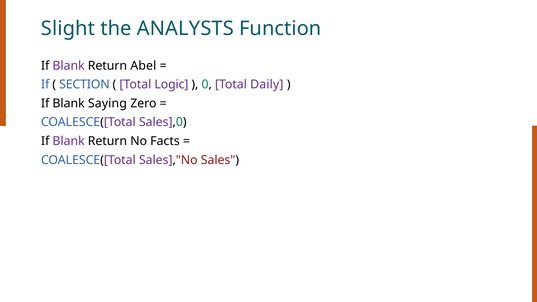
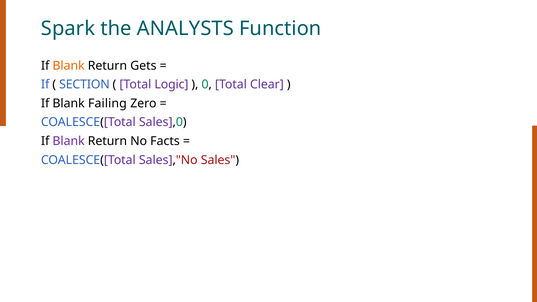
Slight: Slight -> Spark
Blank at (69, 66) colour: purple -> orange
Abel: Abel -> Gets
Daily: Daily -> Clear
Saying: Saying -> Failing
